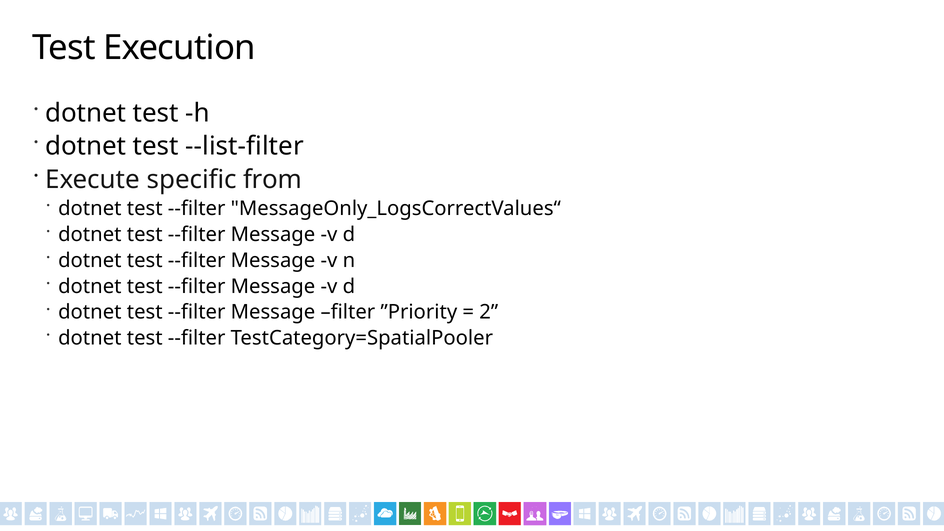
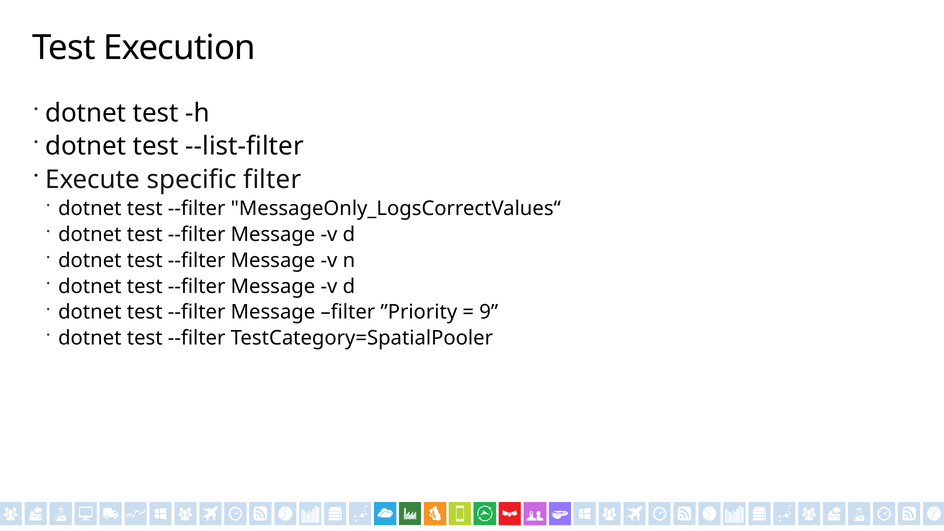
specific from: from -> filter
2: 2 -> 9
